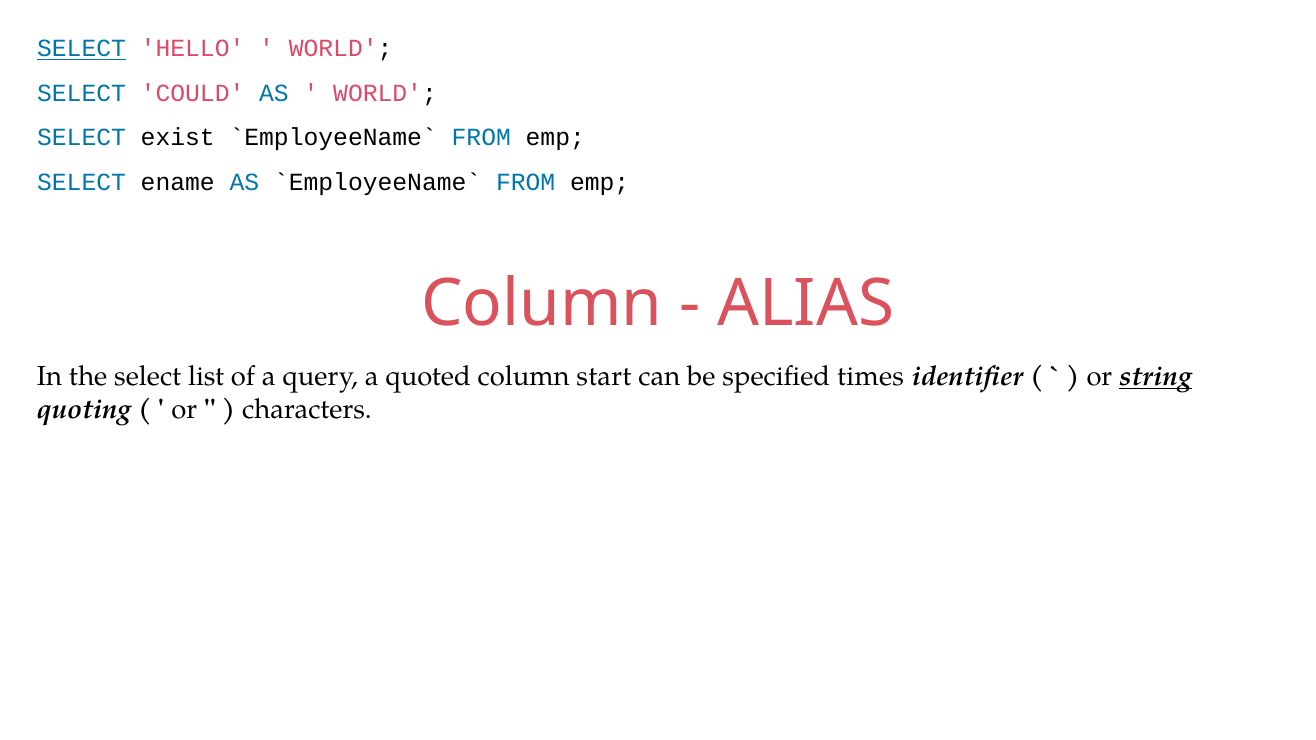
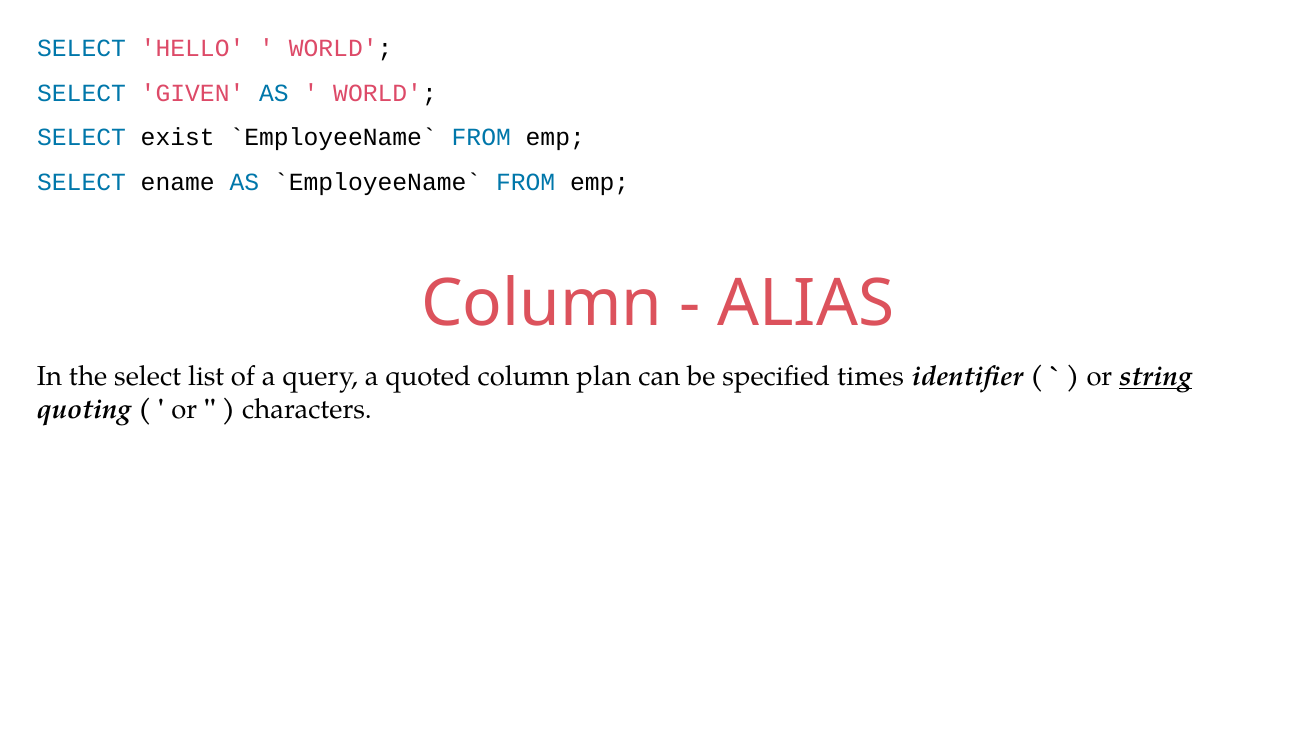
SELECT at (82, 49) underline: present -> none
COULD: COULD -> GIVEN
start: start -> plan
